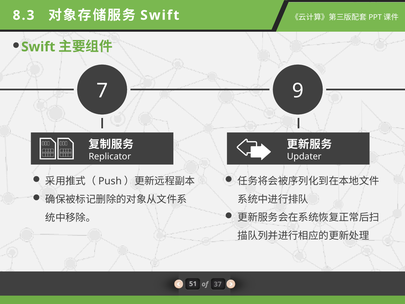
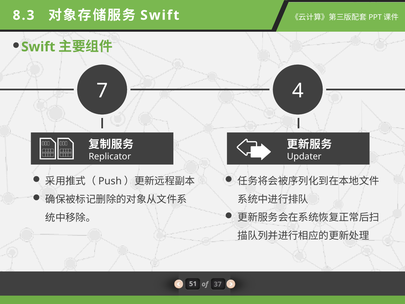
9: 9 -> 4
